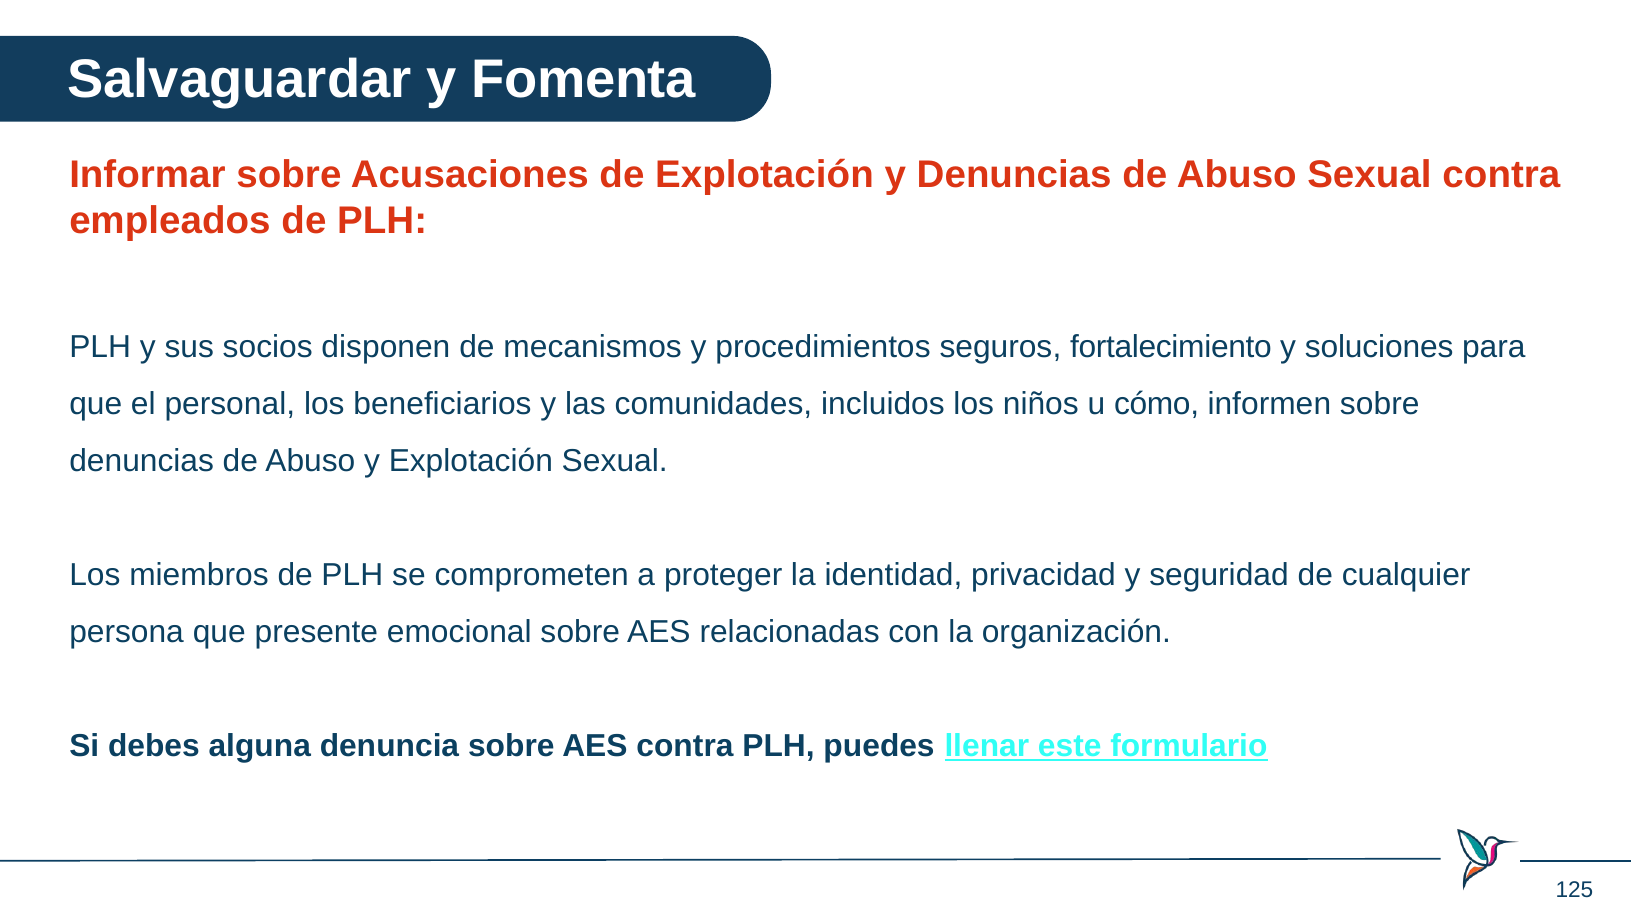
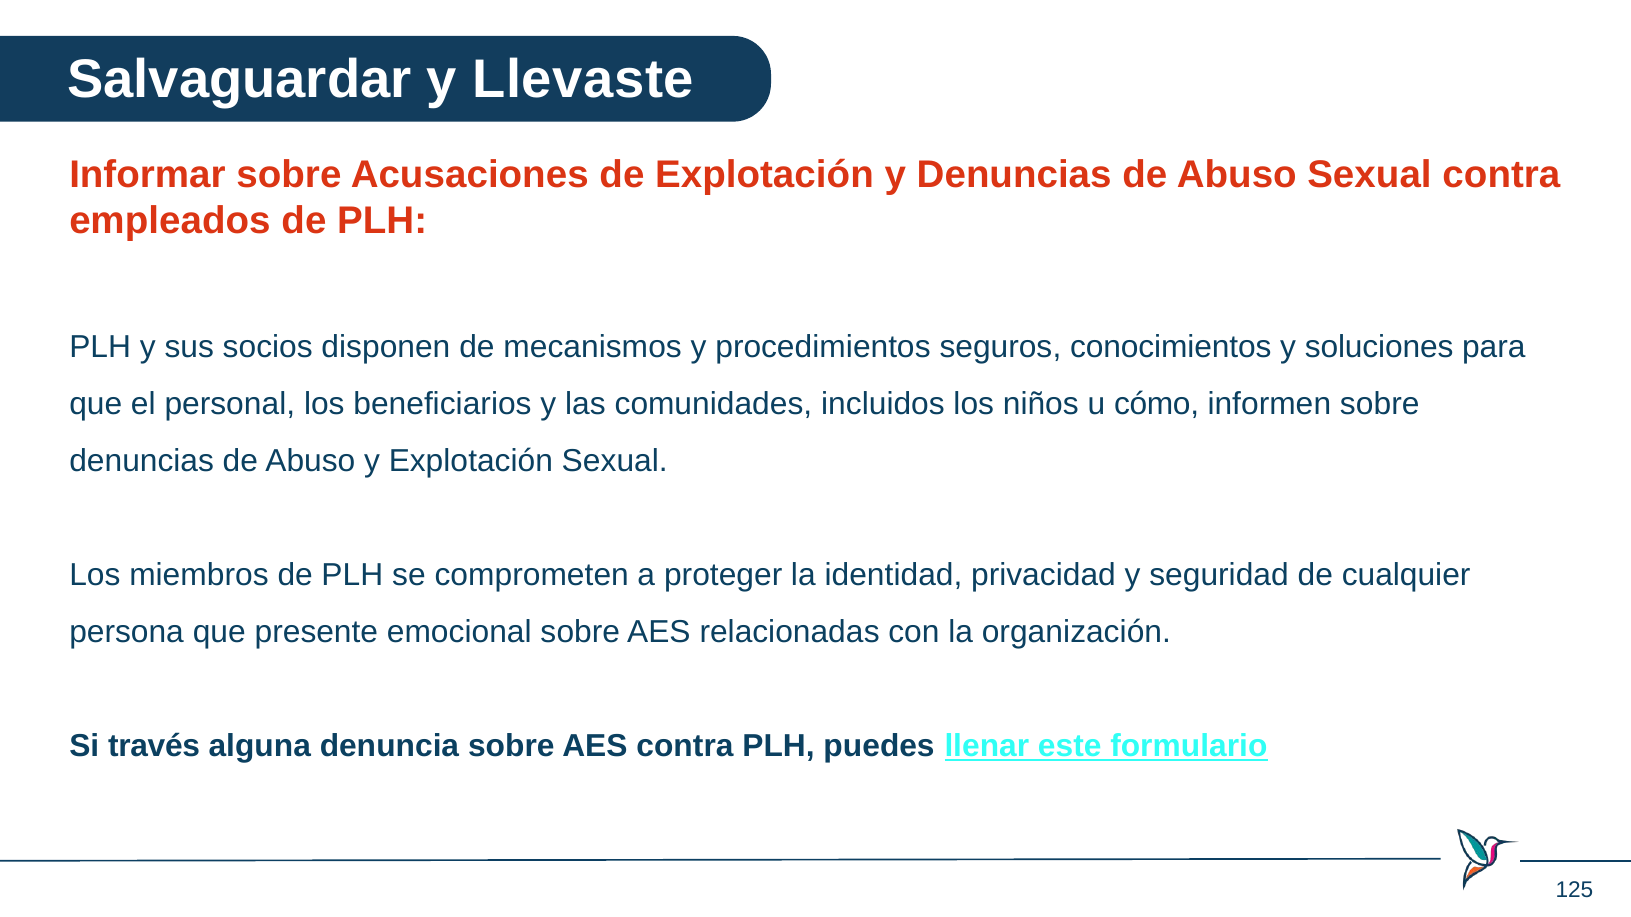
Fomenta: Fomenta -> Llevaste
fortalecimiento: fortalecimiento -> conocimientos
debes: debes -> través
